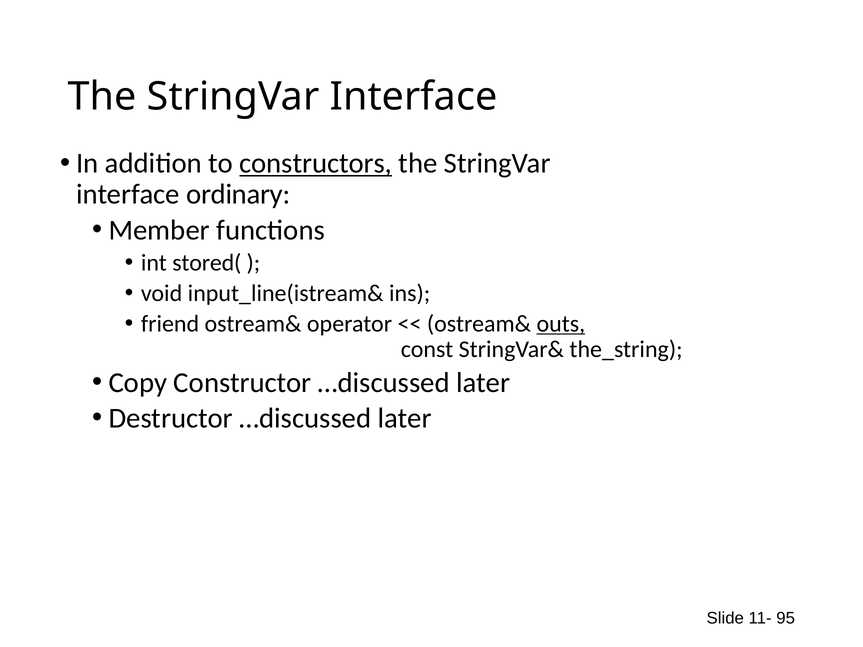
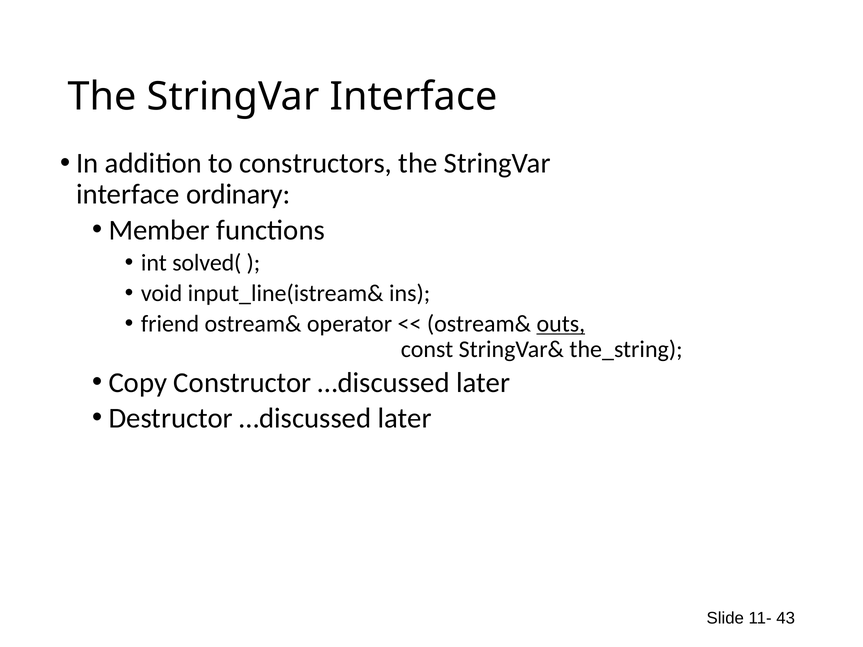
constructors underline: present -> none
stored(: stored( -> solved(
95: 95 -> 43
